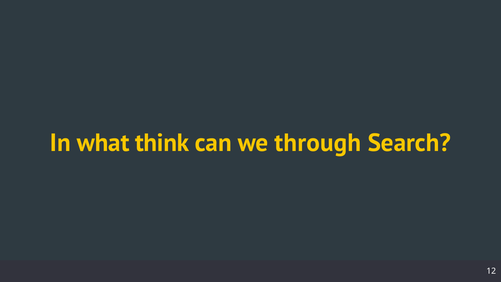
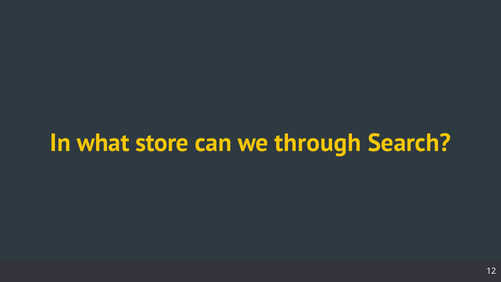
think: think -> store
